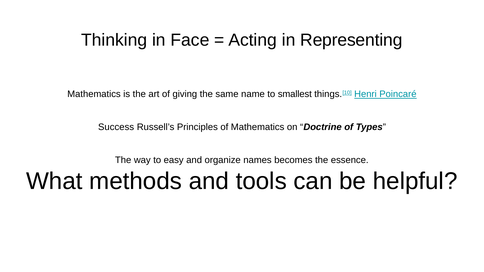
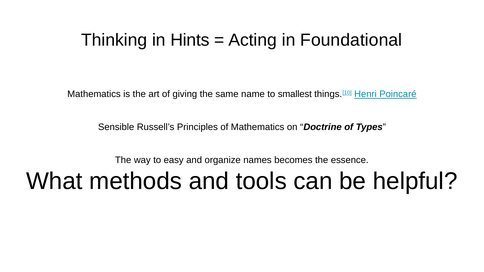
Face: Face -> Hints
Representing: Representing -> Foundational
Success: Success -> Sensible
